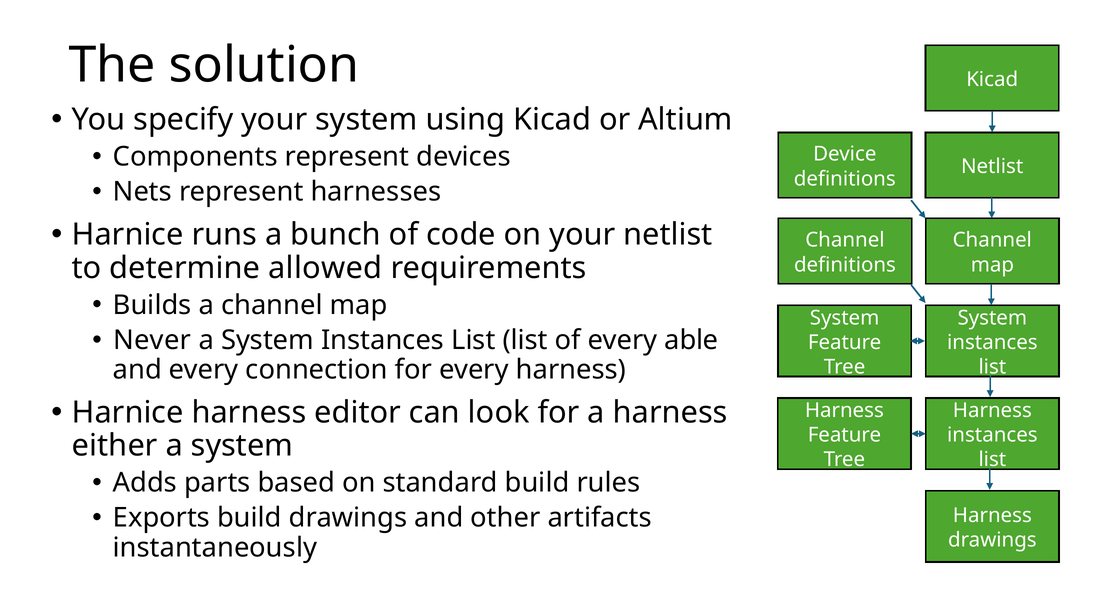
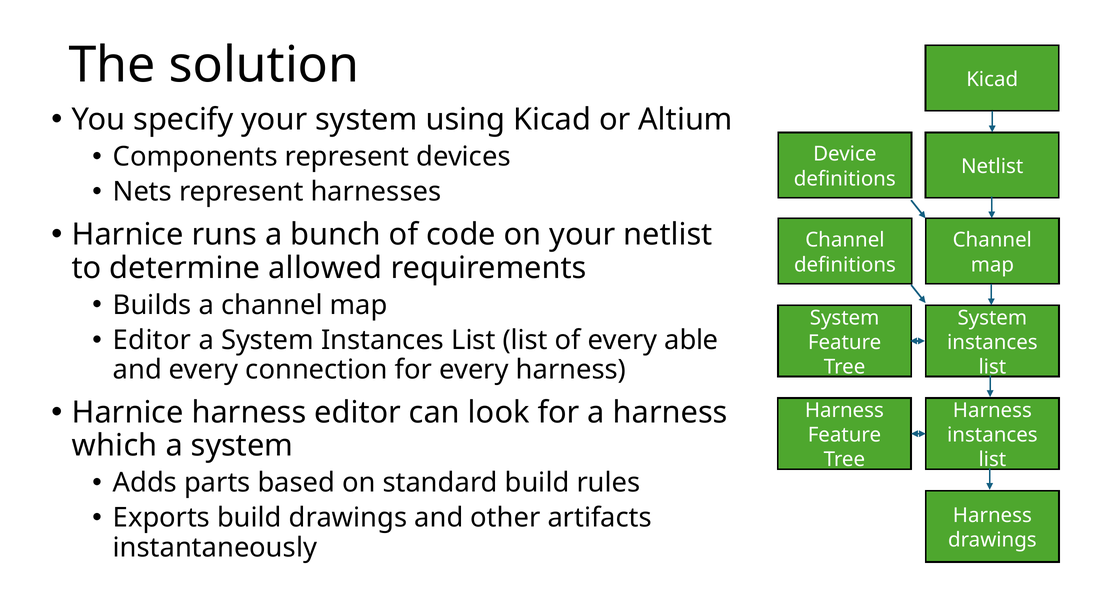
Never at (152, 340): Never -> Editor
either: either -> which
